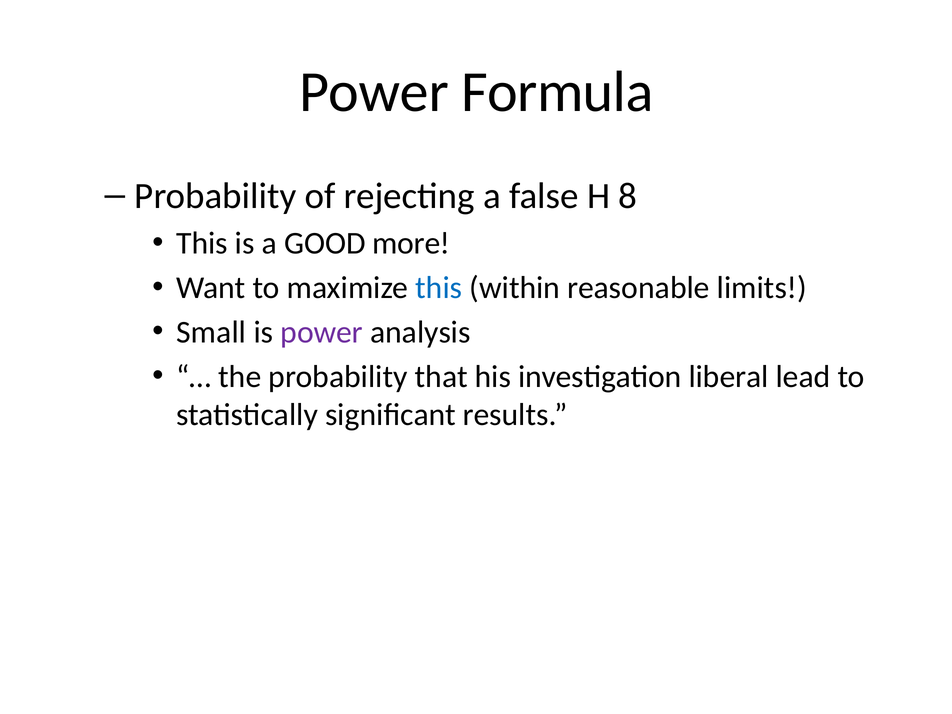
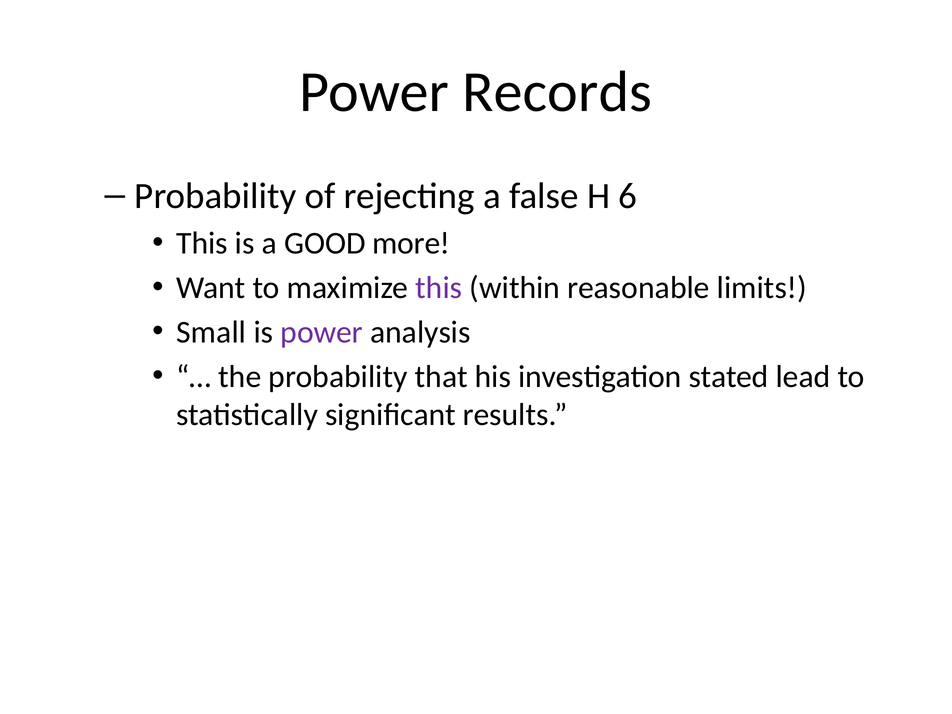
Formula: Formula -> Records
8: 8 -> 6
this at (439, 288) colour: blue -> purple
liberal: liberal -> stated
